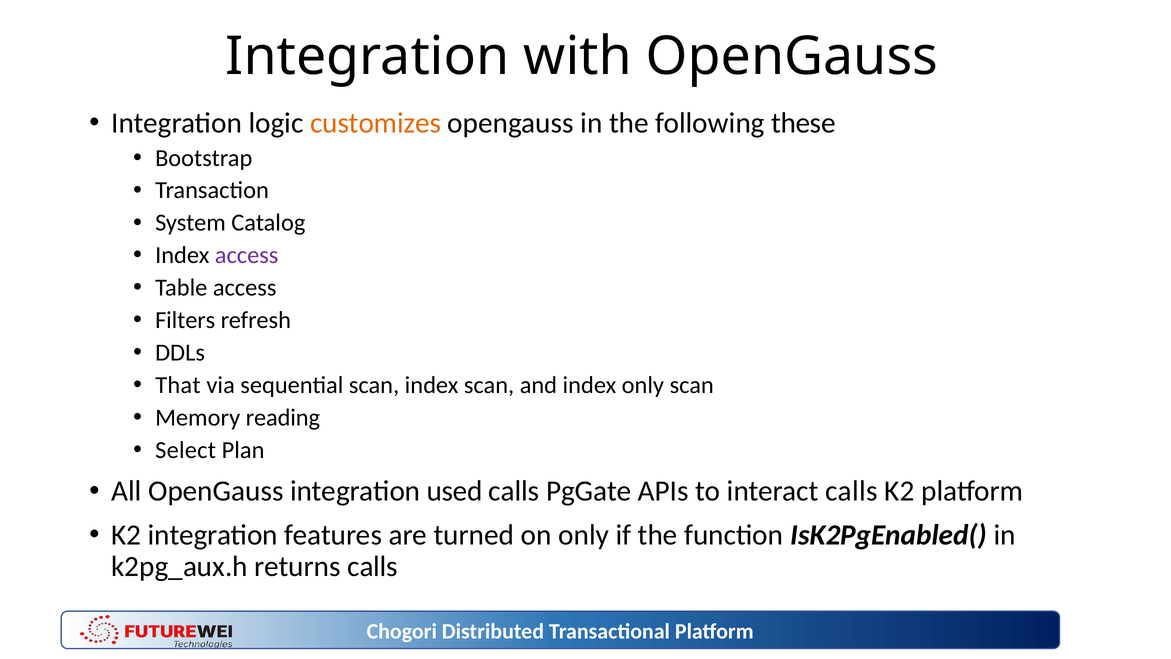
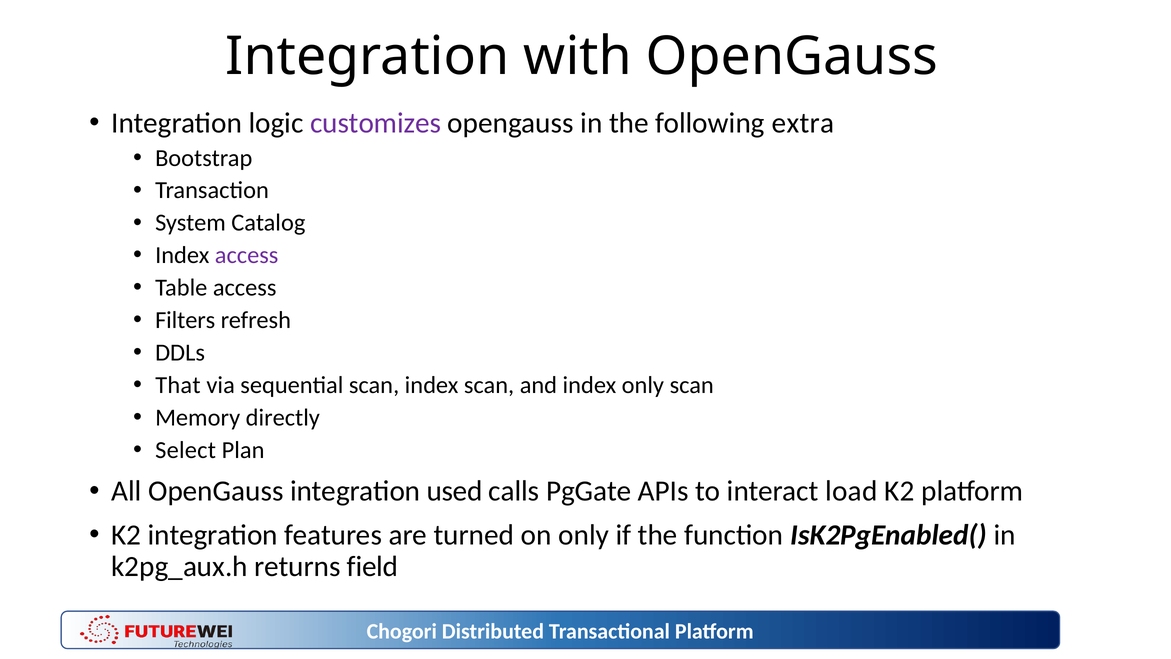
customizes colour: orange -> purple
these: these -> extra
reading: reading -> directly
interact calls: calls -> load
returns calls: calls -> field
